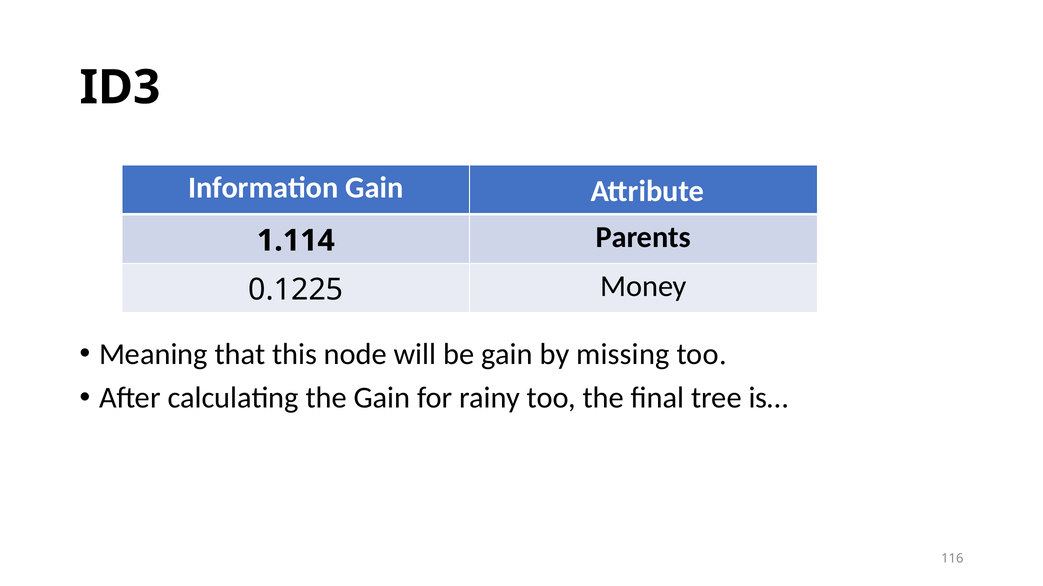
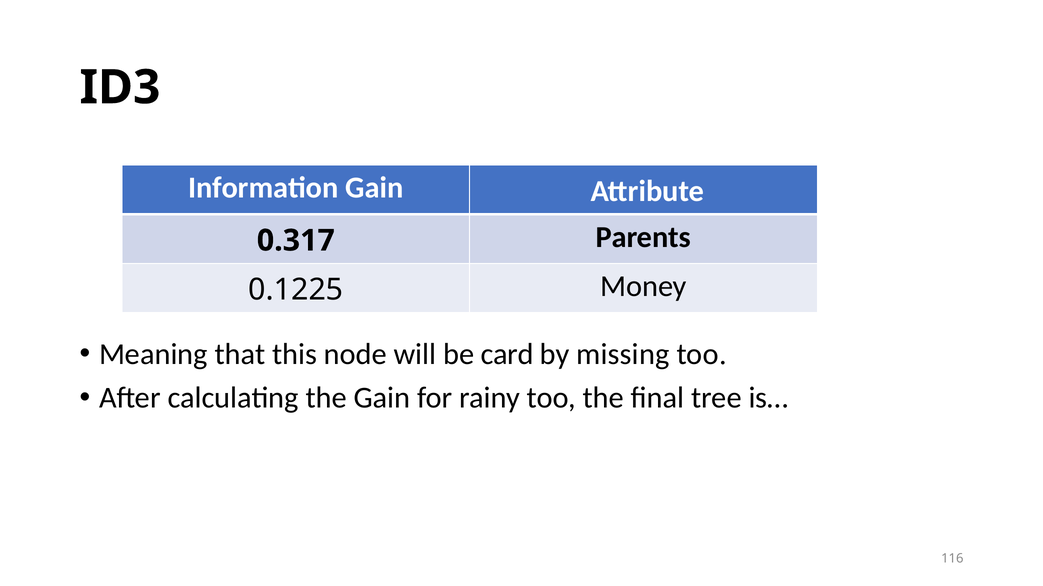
1.114: 1.114 -> 0.317
be gain: gain -> card
